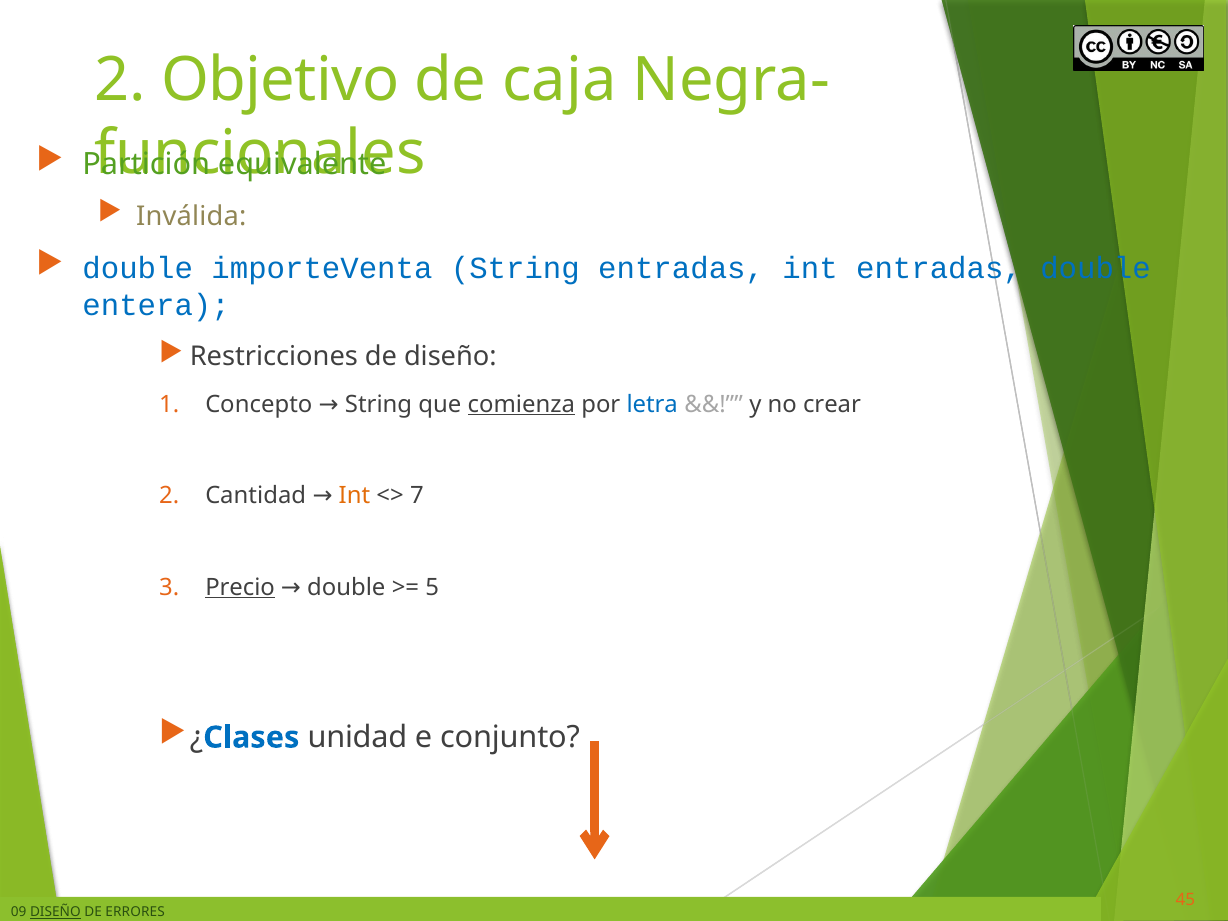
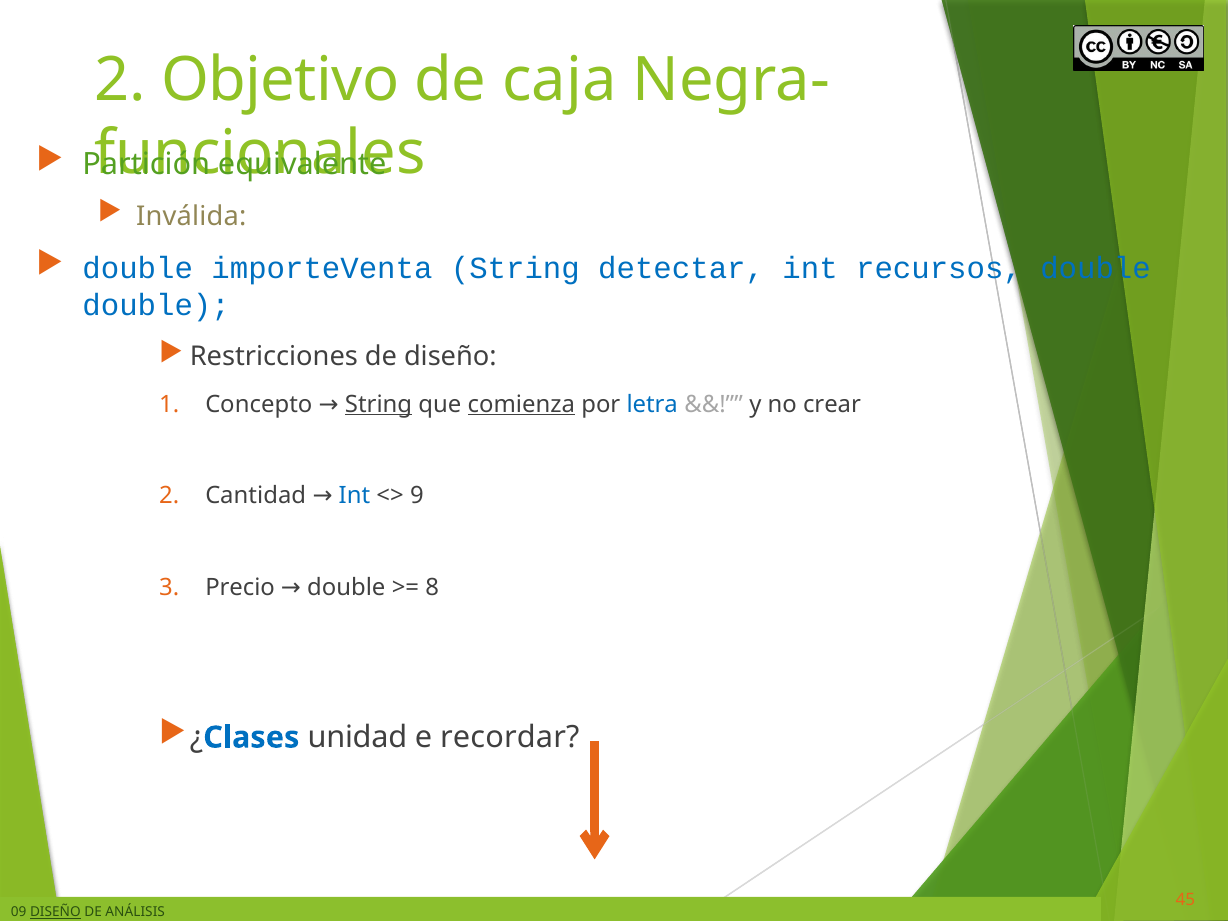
String entradas: entradas -> detectar
int entradas: entradas -> recursos
entera at (156, 305): entera -> double
String at (379, 404) underline: none -> present
Int at (354, 496) colour: orange -> blue
7: 7 -> 9
Precio underline: present -> none
5: 5 -> 8
conjunto: conjunto -> recordar
ERRORES: ERRORES -> ANÁLISIS
